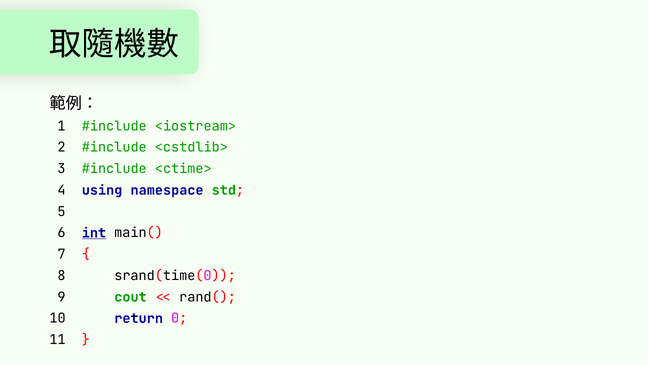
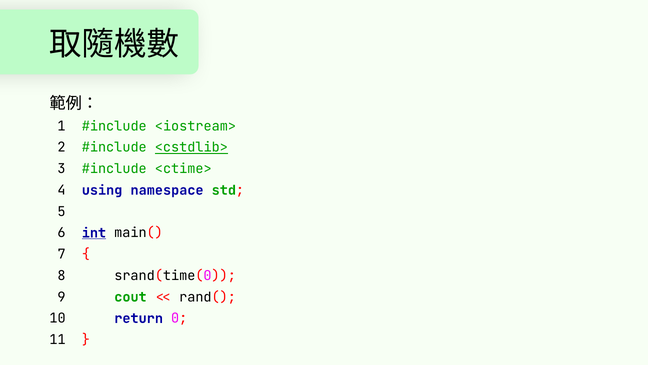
<cstdlib> underline: none -> present
